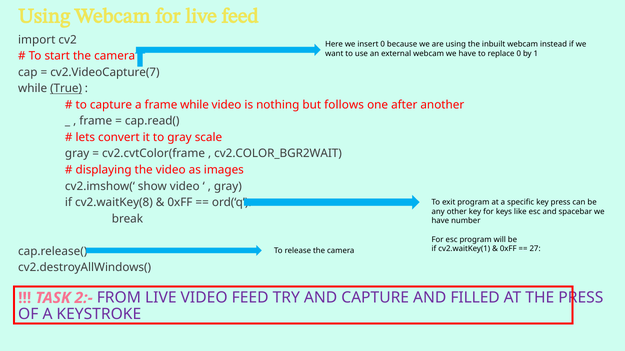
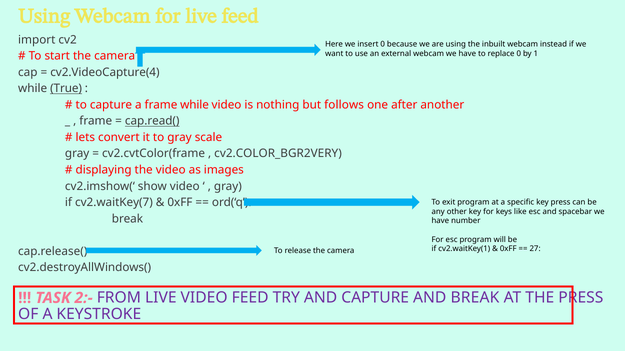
cv2.VideoCapture(7: cv2.VideoCapture(7 -> cv2.VideoCapture(4
cap.read( underline: none -> present
cv2.COLOR_BGR2WAIT: cv2.COLOR_BGR2WAIT -> cv2.COLOR_BGR2VERY
cv2.waitKey(8: cv2.waitKey(8 -> cv2.waitKey(7
AND FILLED: FILLED -> BREAK
